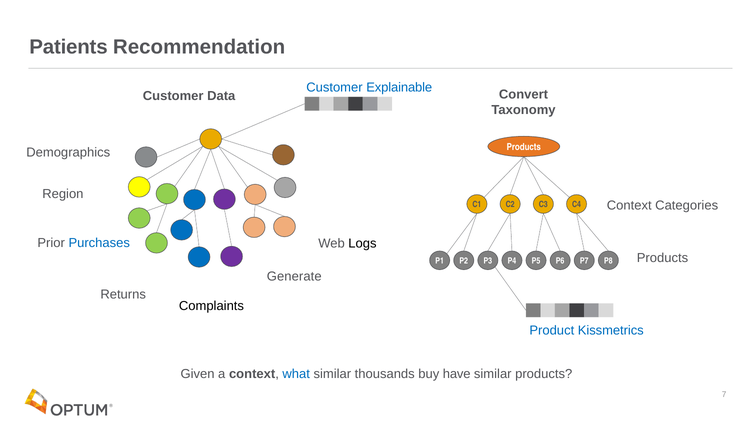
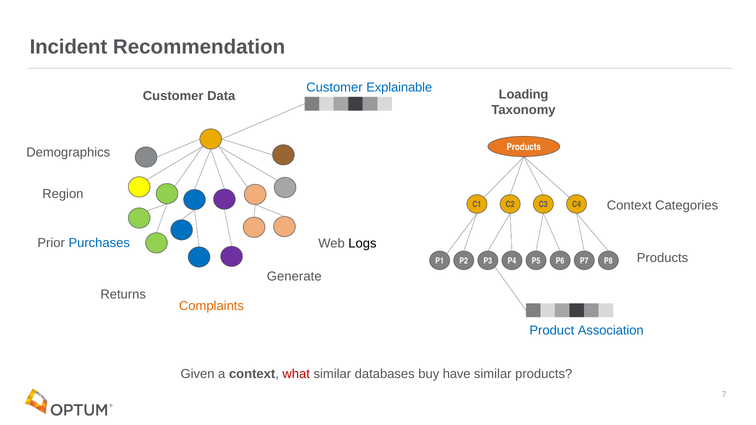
Patients: Patients -> Incident
Convert: Convert -> Loading
Complaints colour: black -> orange
Kissmetrics: Kissmetrics -> Association
what colour: blue -> red
thousands: thousands -> databases
